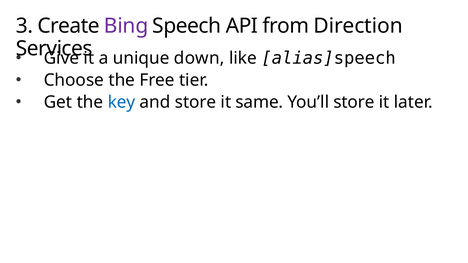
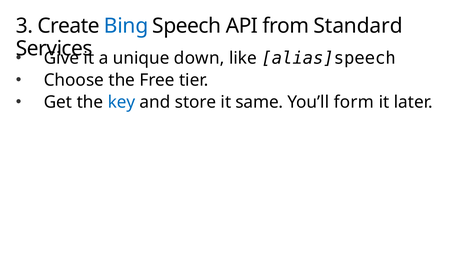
Bing colour: purple -> blue
Direction: Direction -> Standard
You’ll store: store -> form
